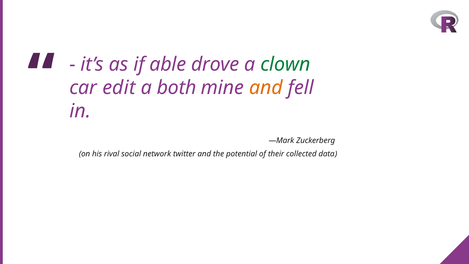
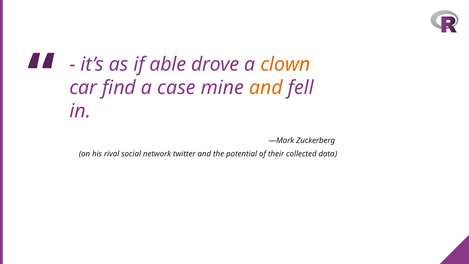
clown colour: green -> orange
edit: edit -> find
both: both -> case
